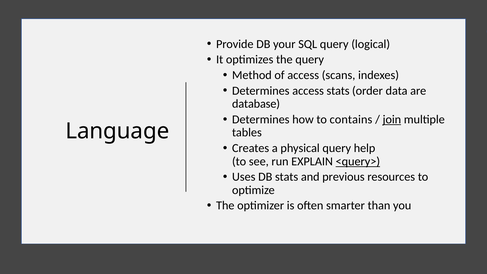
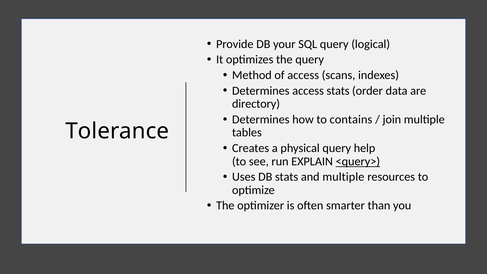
database: database -> directory
join underline: present -> none
Language: Language -> Tolerance
and previous: previous -> multiple
